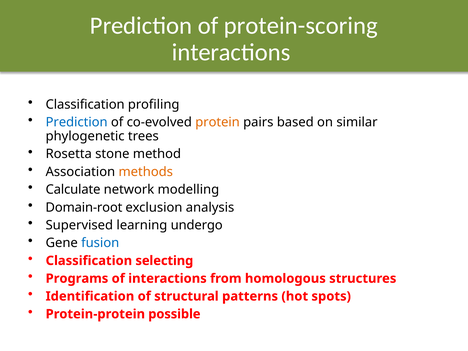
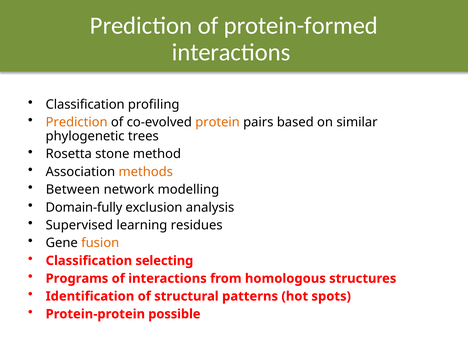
protein-scoring: protein-scoring -> protein-formed
Prediction at (77, 122) colour: blue -> orange
Calculate: Calculate -> Between
Domain-root: Domain-root -> Domain-fully
undergo: undergo -> residues
fusion colour: blue -> orange
